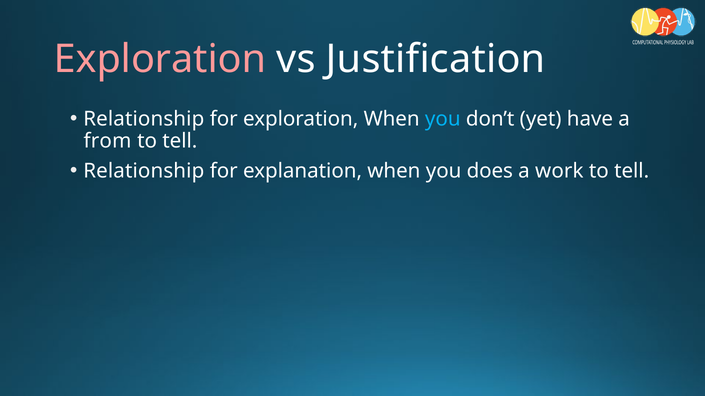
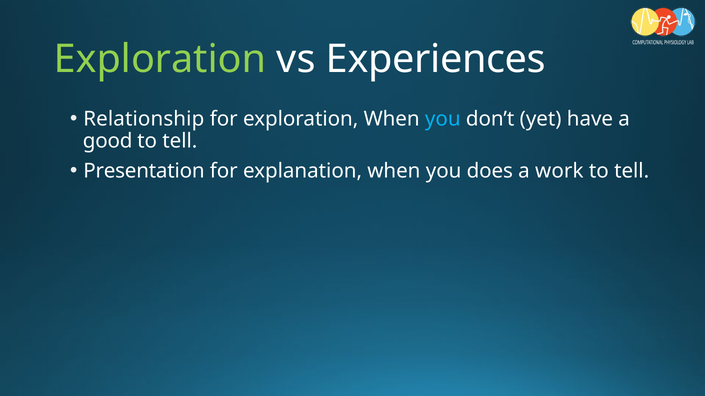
Exploration at (160, 59) colour: pink -> light green
Justification: Justification -> Experiences
from: from -> good
Relationship at (144, 171): Relationship -> Presentation
